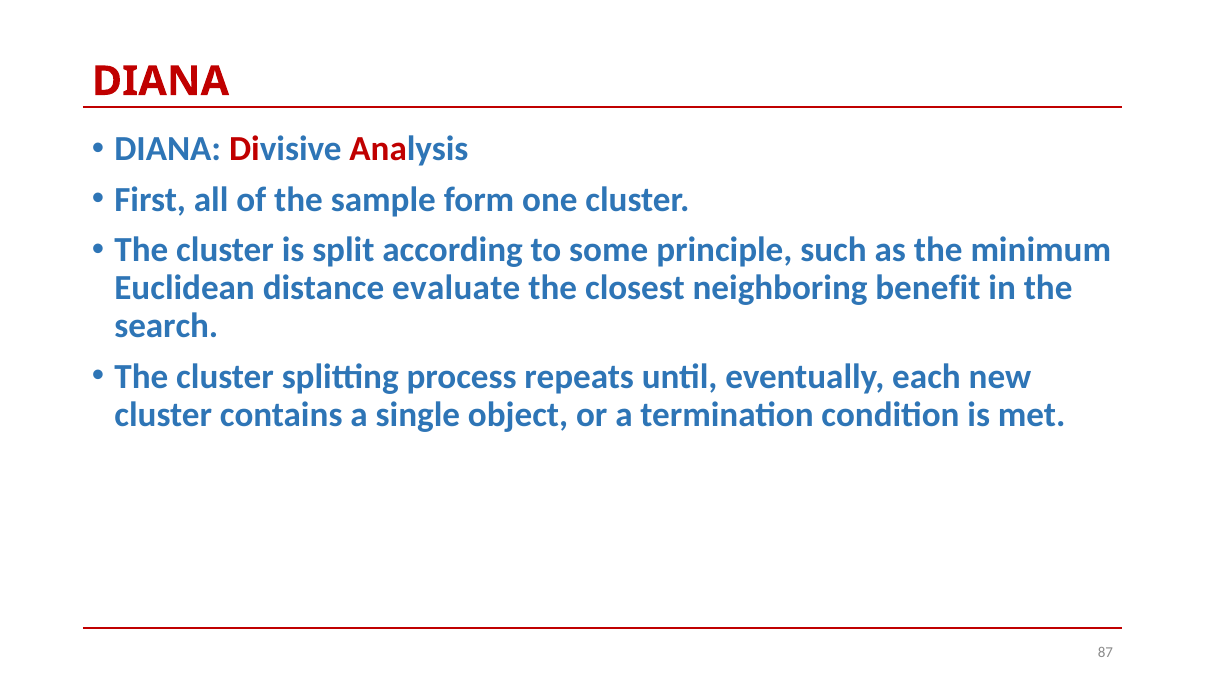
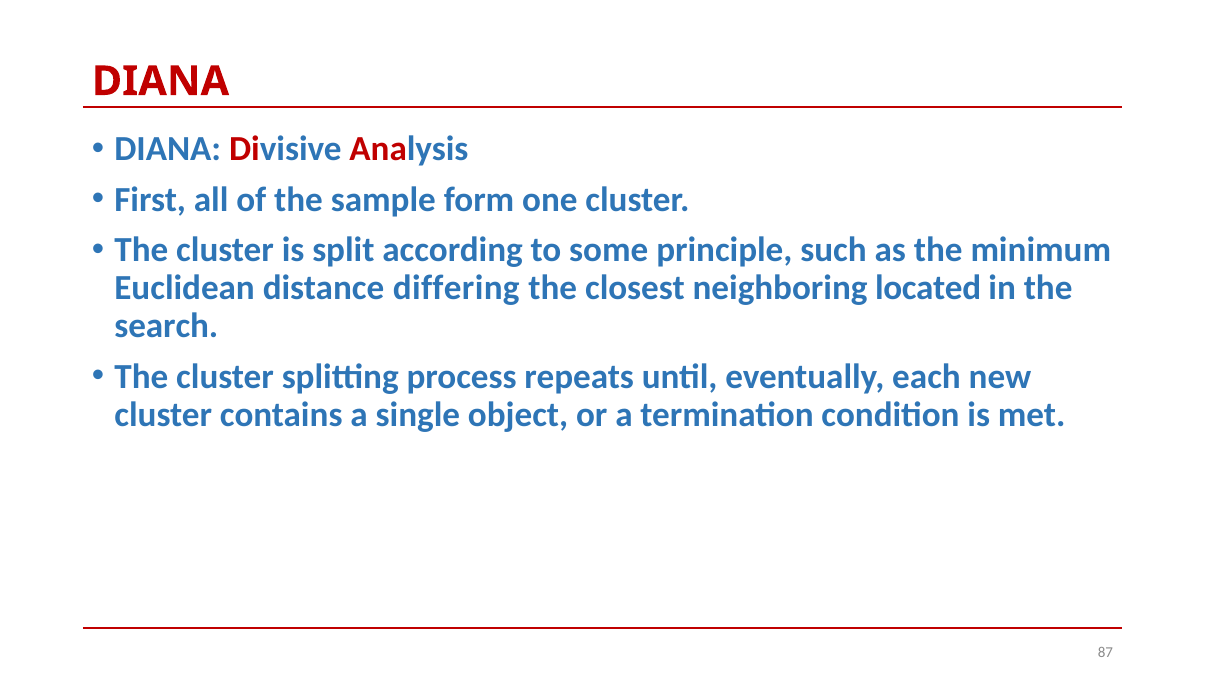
evaluate: evaluate -> differing
benefit: benefit -> located
